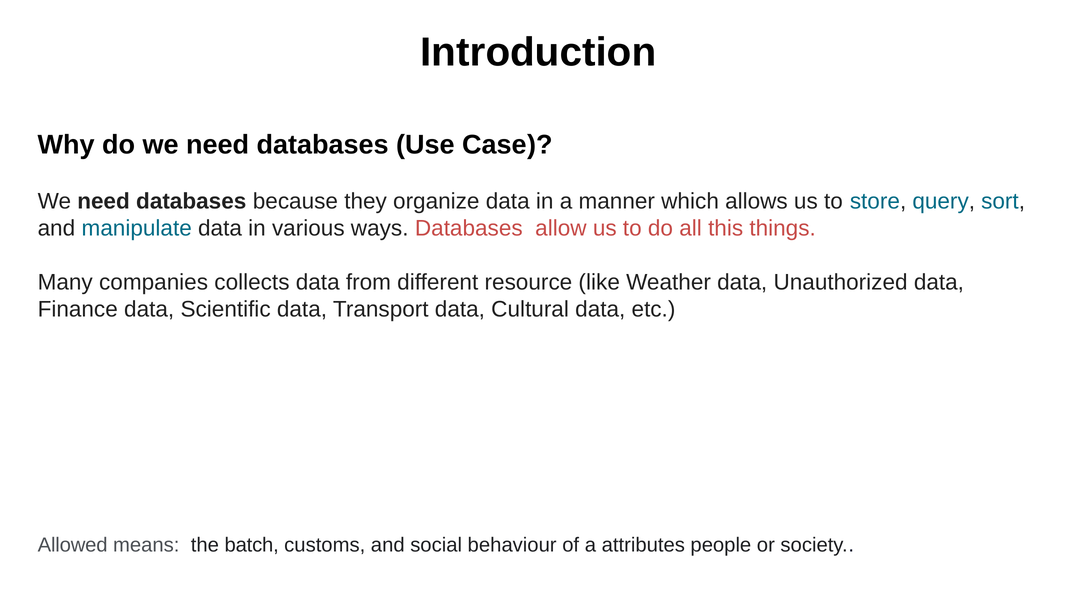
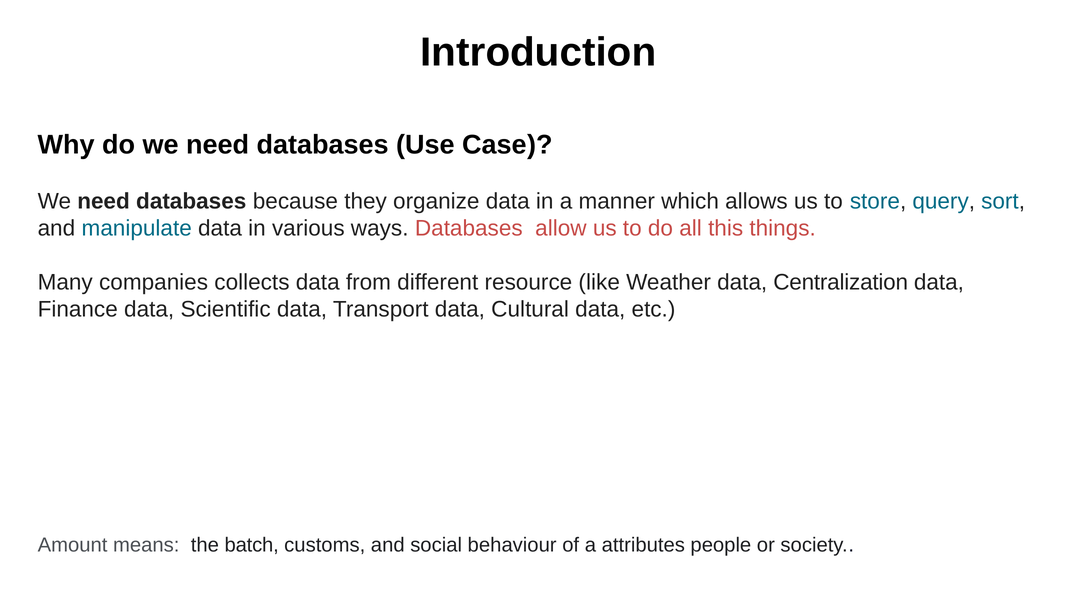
Unauthorized: Unauthorized -> Centralization
Allowed: Allowed -> Amount
